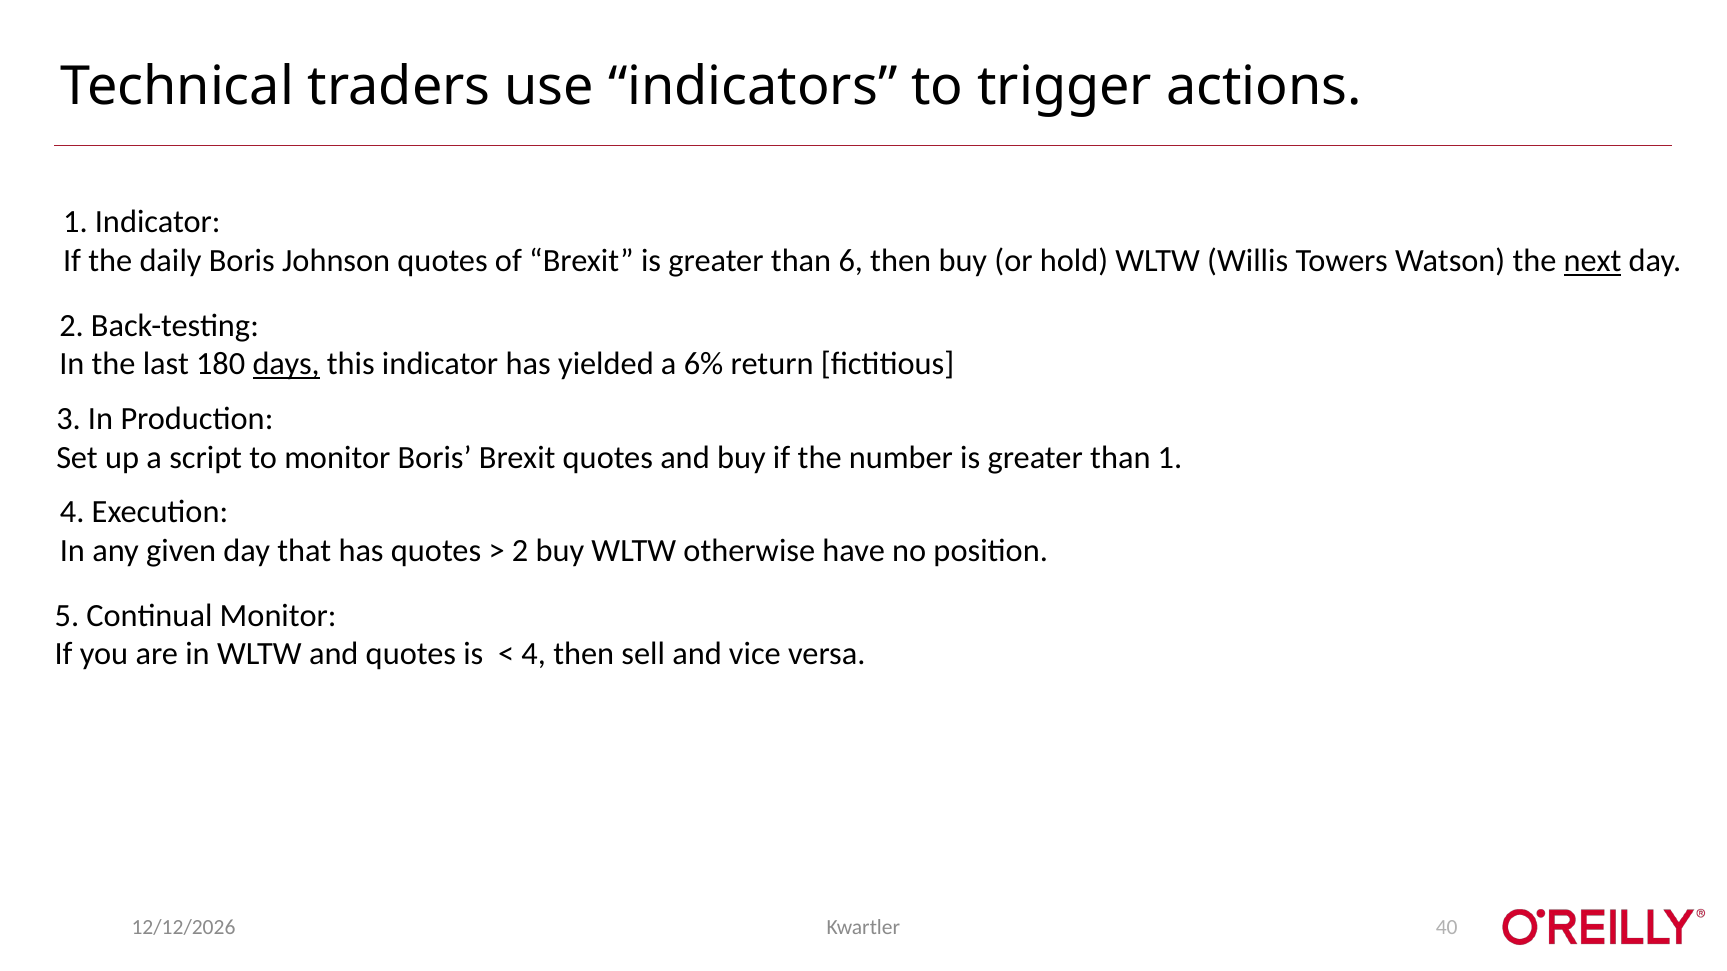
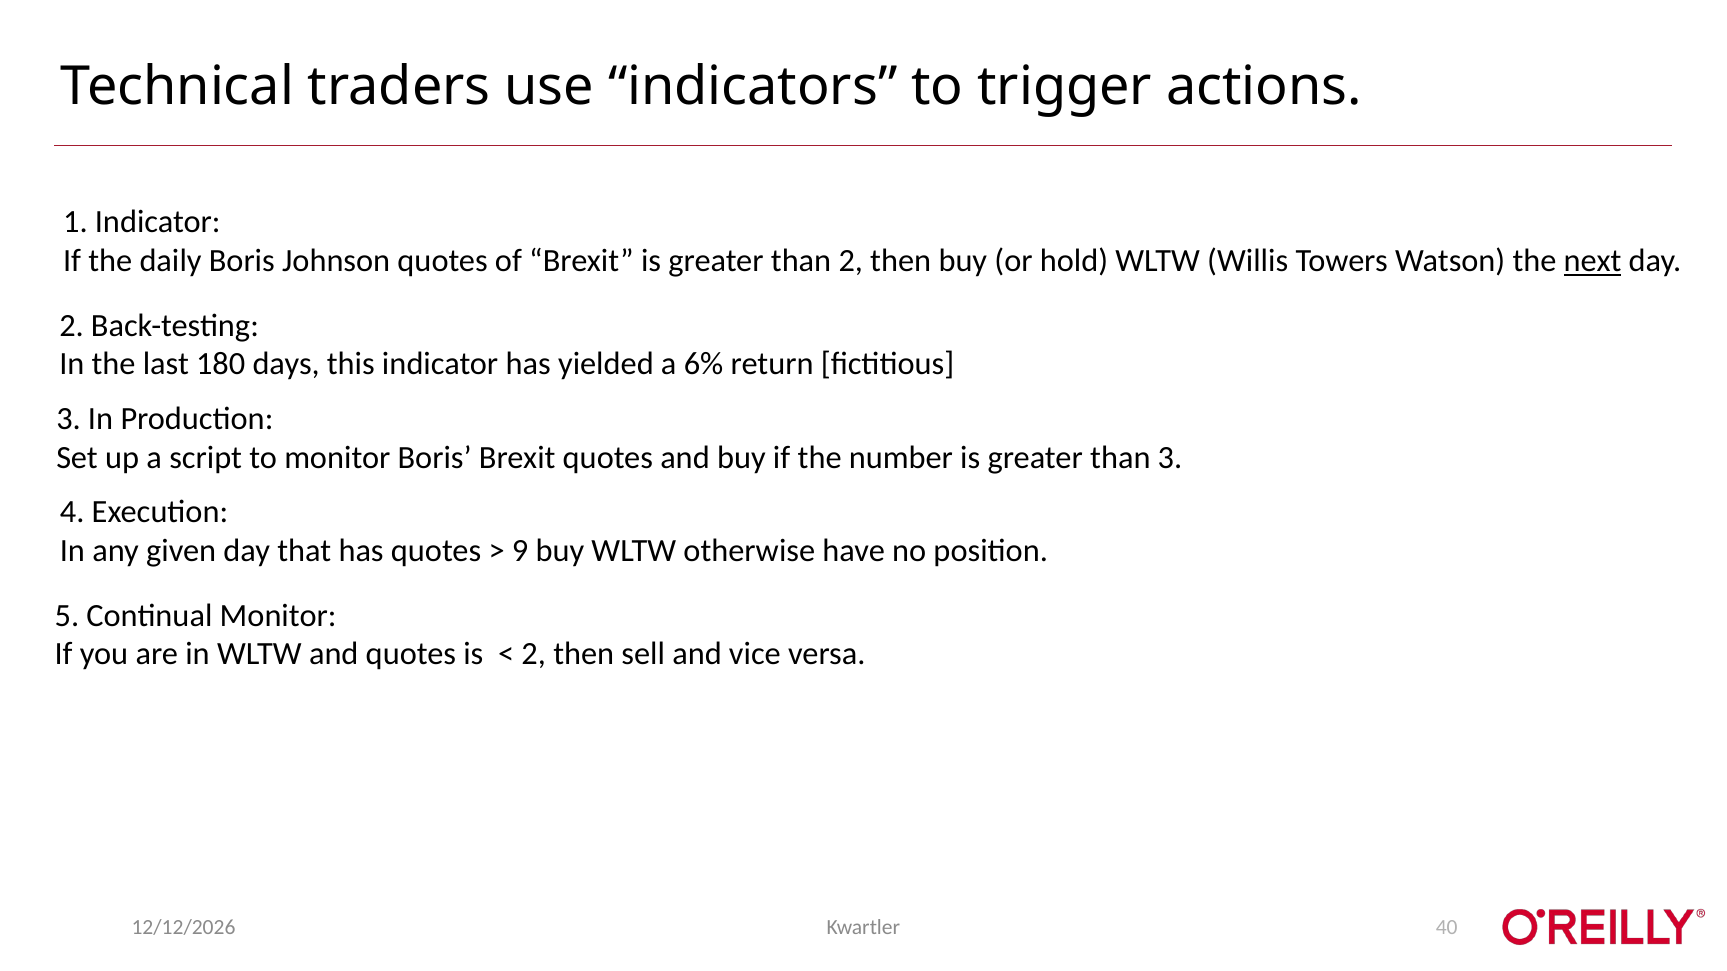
than 6: 6 -> 2
days underline: present -> none
than 1: 1 -> 3
2 at (520, 551): 2 -> 9
4 at (534, 655): 4 -> 2
